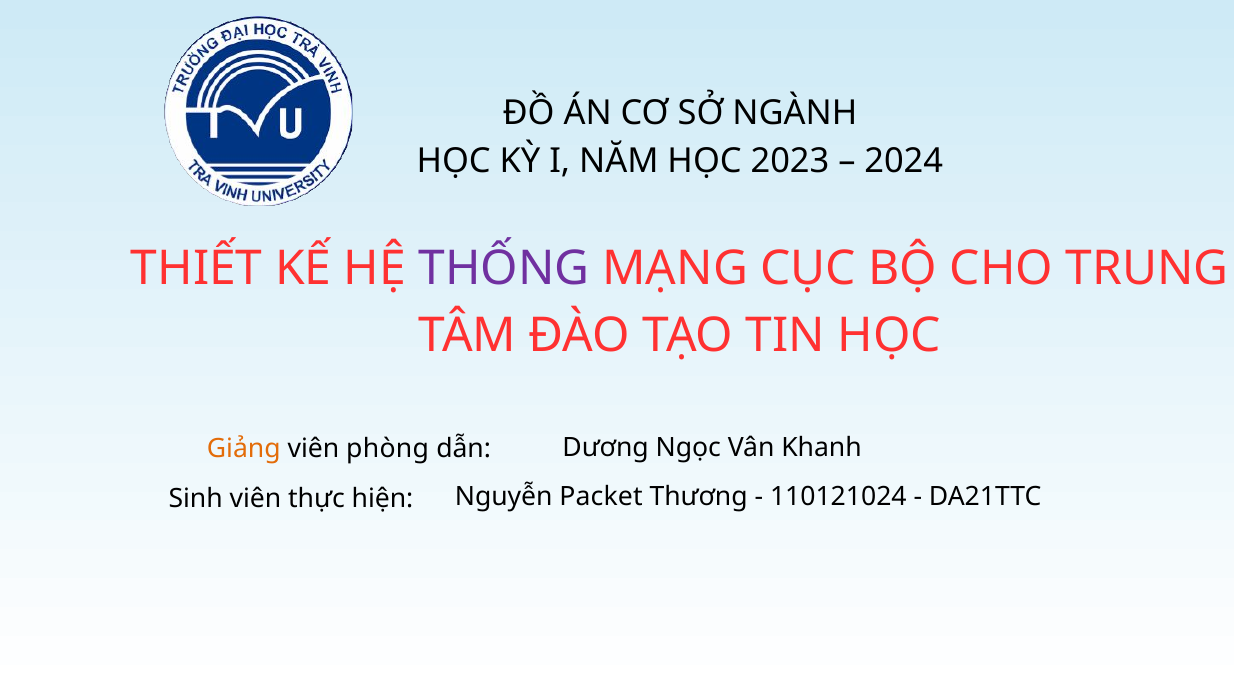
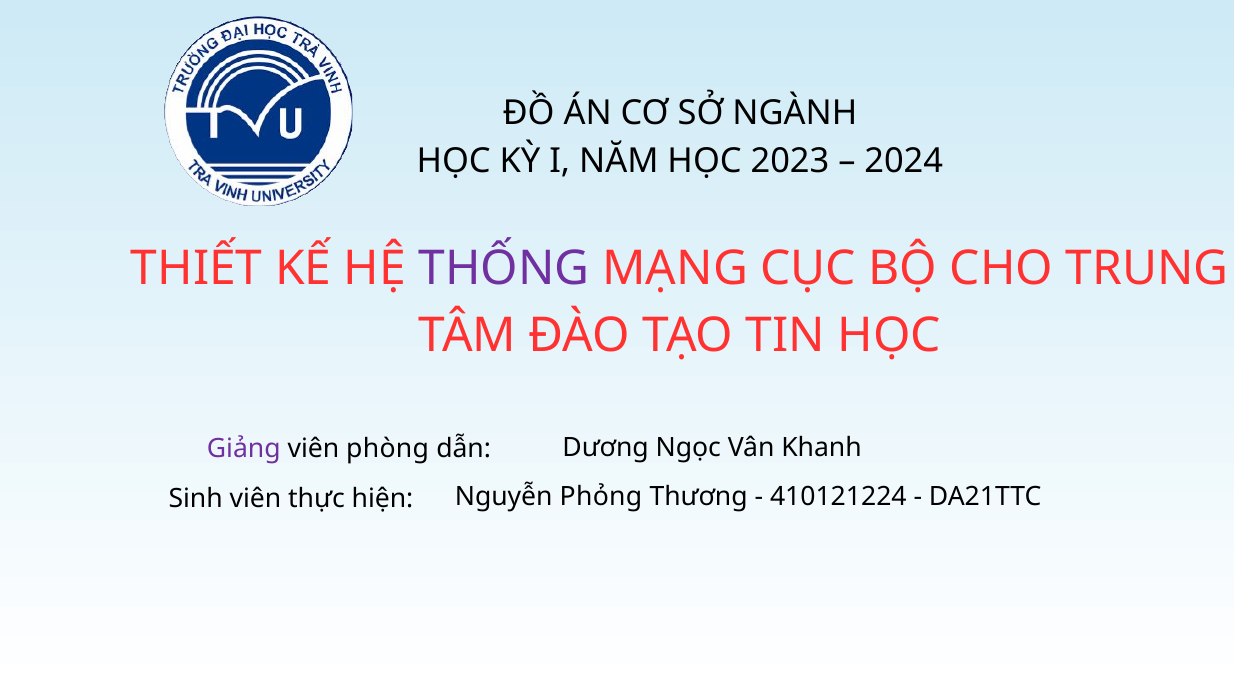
Giảng colour: orange -> purple
Packet: Packet -> Phỏng
110121024: 110121024 -> 410121224
